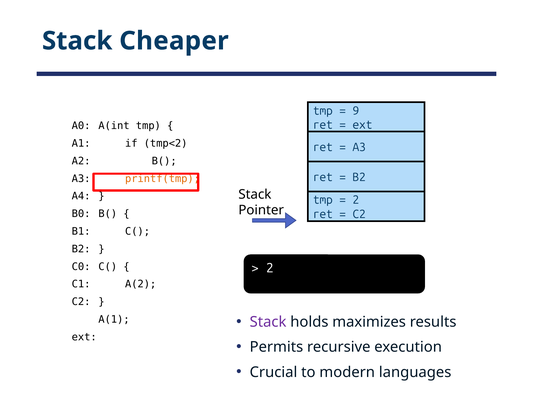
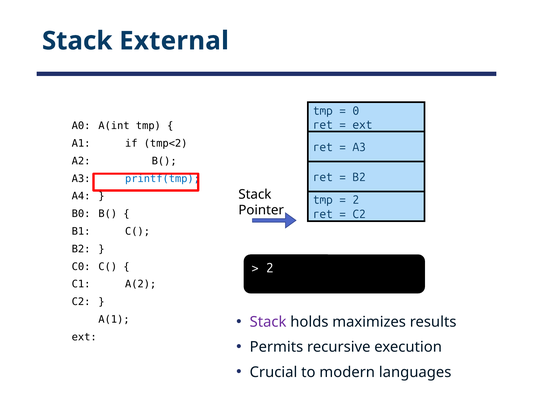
Cheaper: Cheaper -> External
9: 9 -> 0
printf(tmp colour: orange -> blue
